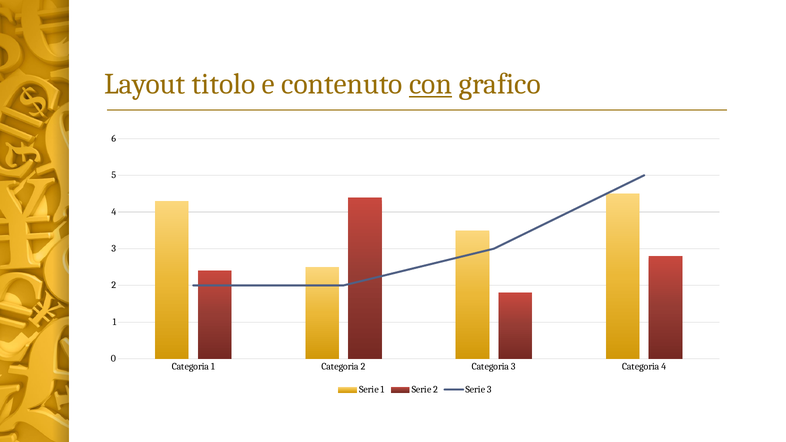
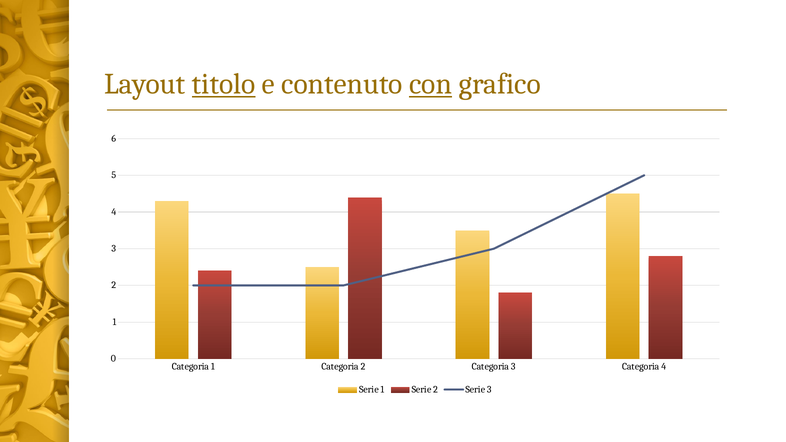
titolo underline: none -> present
